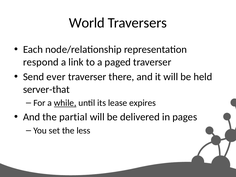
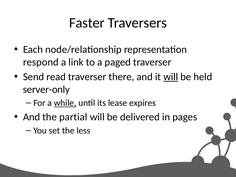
World: World -> Faster
ever: ever -> read
will at (171, 77) underline: none -> present
server-that: server-that -> server-only
